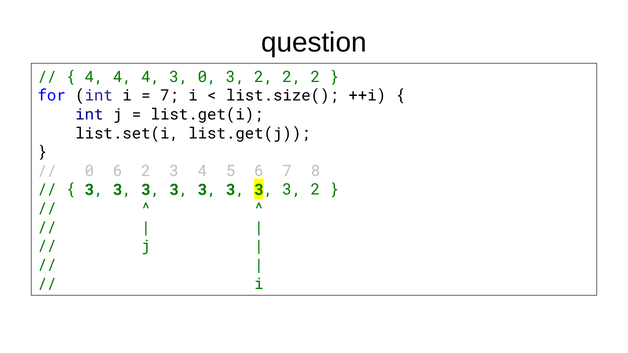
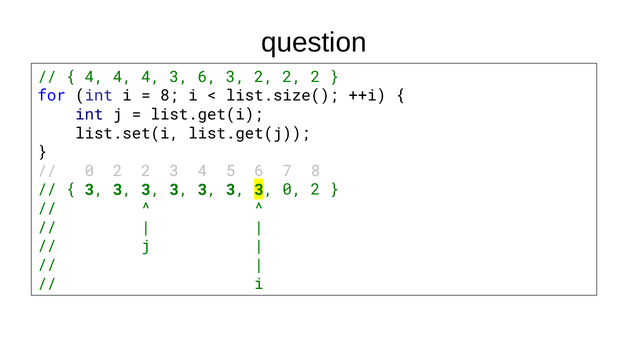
3 0: 0 -> 6
7 at (169, 96): 7 -> 8
6 at (118, 171): 6 -> 2
3 at (292, 190): 3 -> 0
